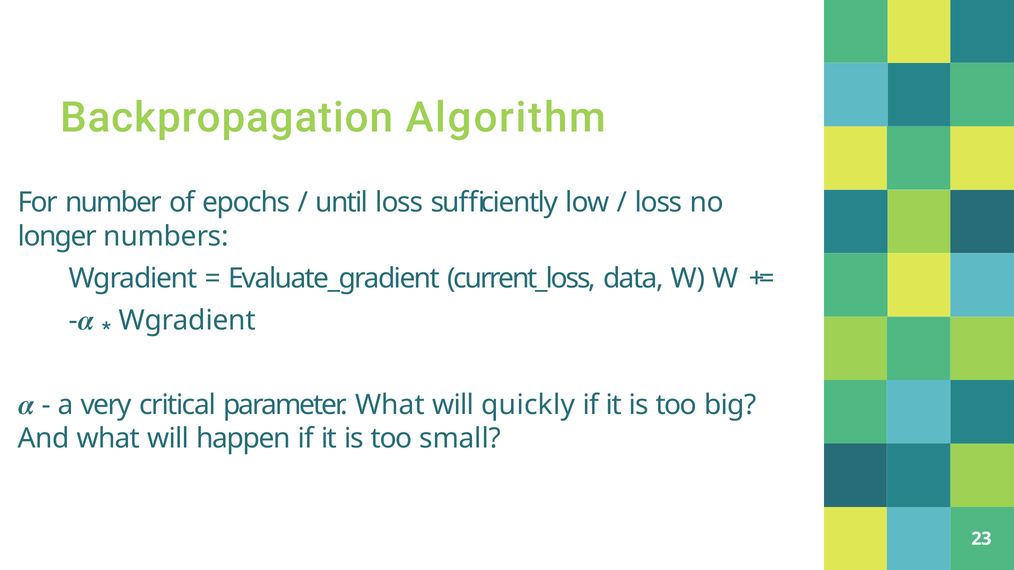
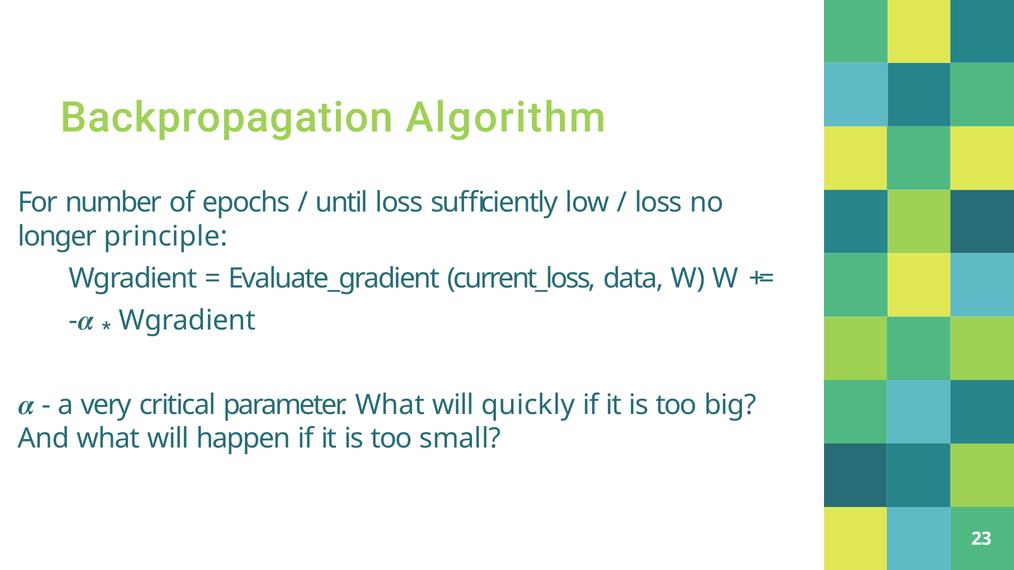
numbers: numbers -> principle
